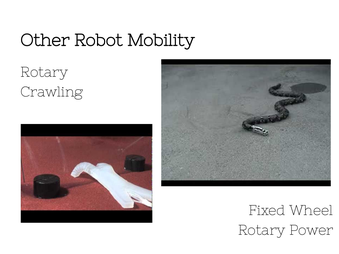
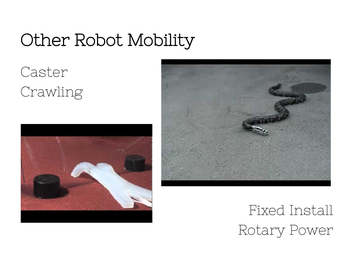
Rotary at (44, 72): Rotary -> Caster
Wheel: Wheel -> Install
